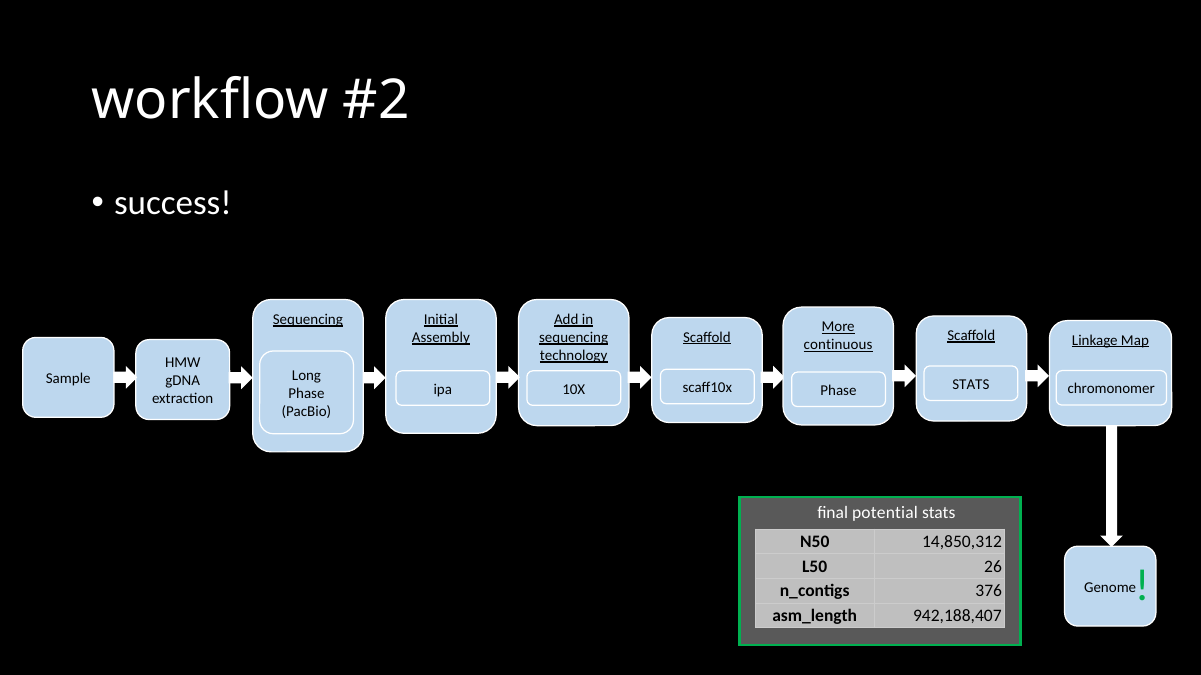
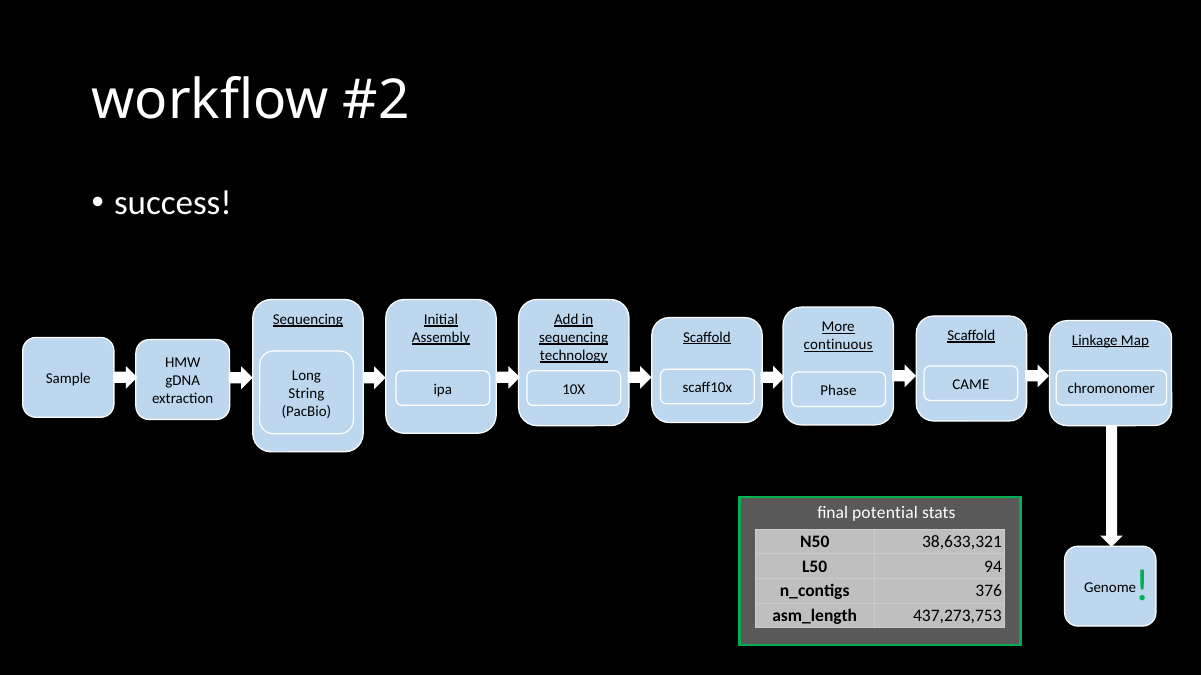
STATS at (971, 385): STATS -> CAME
Phase at (306, 394): Phase -> String
14,850,312: 14,850,312 -> 38,633,321
26: 26 -> 94
942,188,407: 942,188,407 -> 437,273,753
